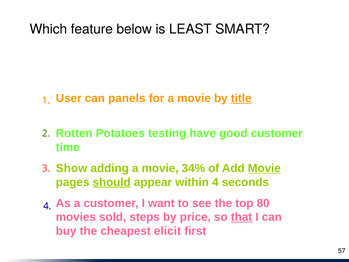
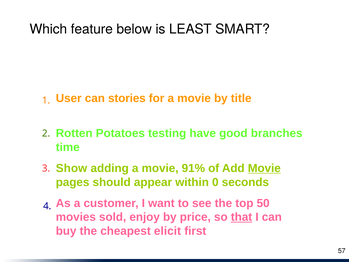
panels: panels -> stories
title underline: present -> none
good customer: customer -> branches
34%: 34% -> 91%
should underline: present -> none
within 4: 4 -> 0
80: 80 -> 50
steps: steps -> enjoy
